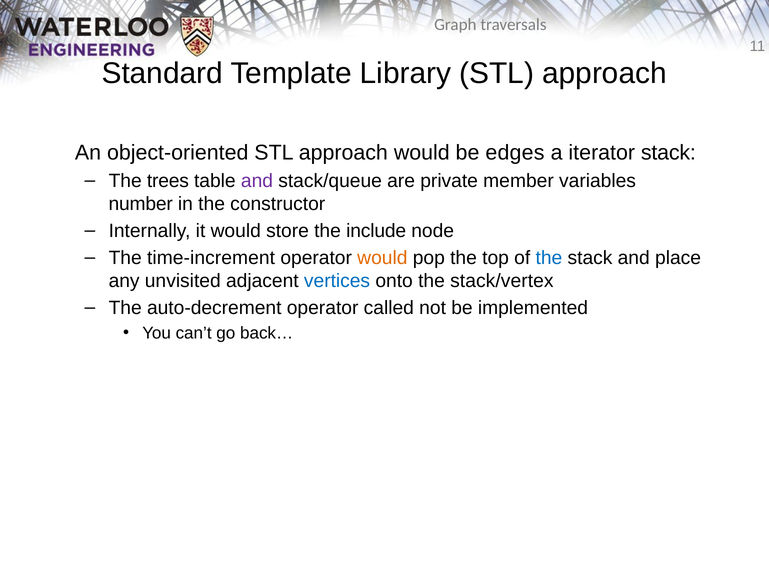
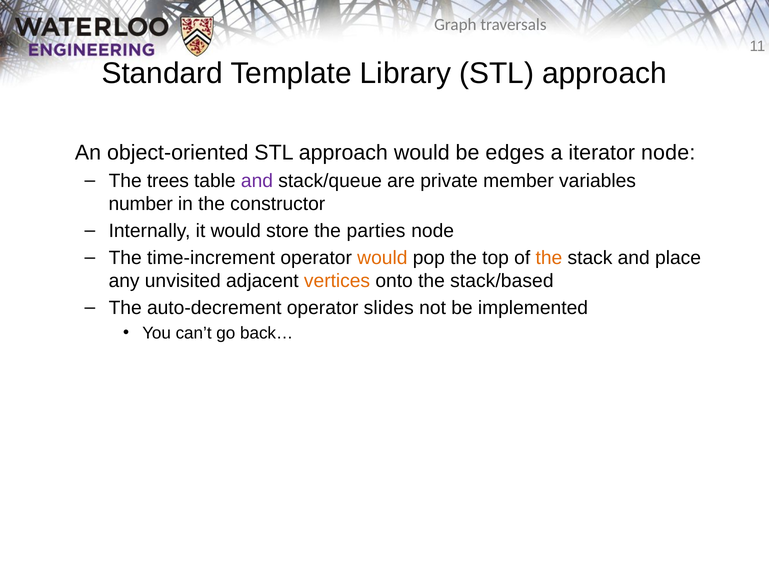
iterator stack: stack -> node
include: include -> parties
the at (549, 258) colour: blue -> orange
vertices colour: blue -> orange
stack/vertex: stack/vertex -> stack/based
called: called -> slides
